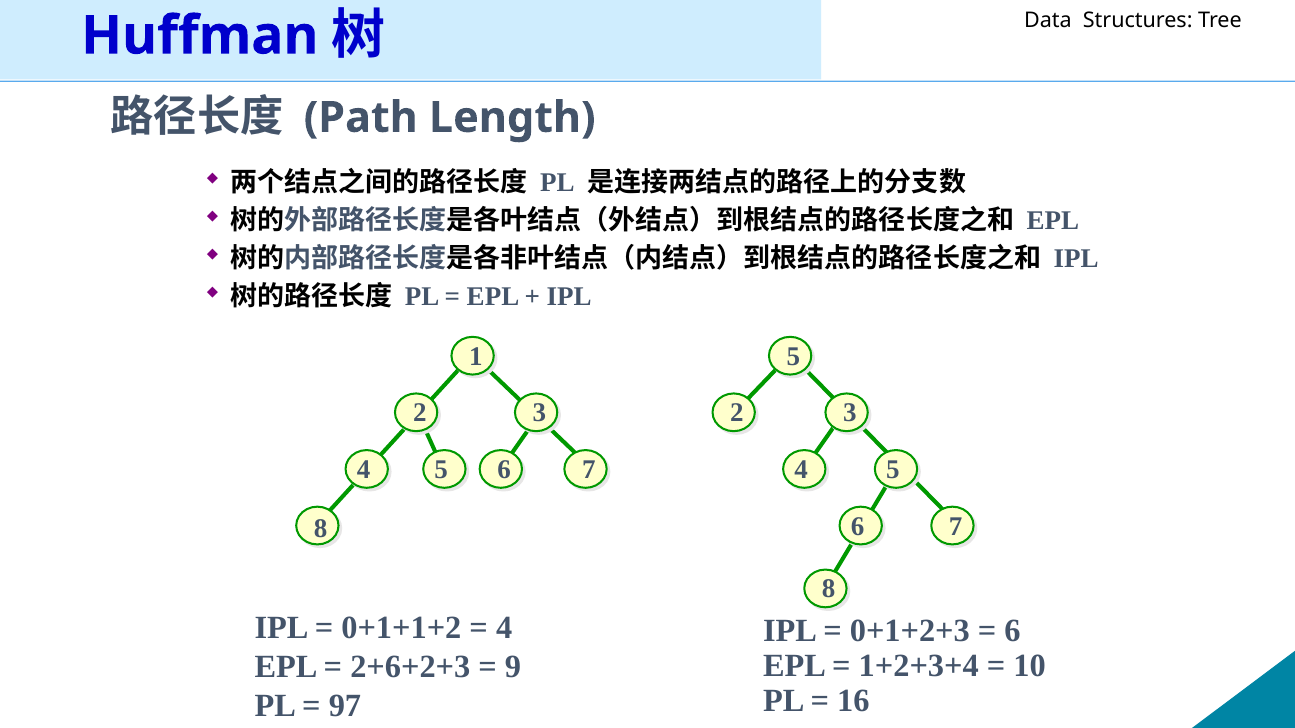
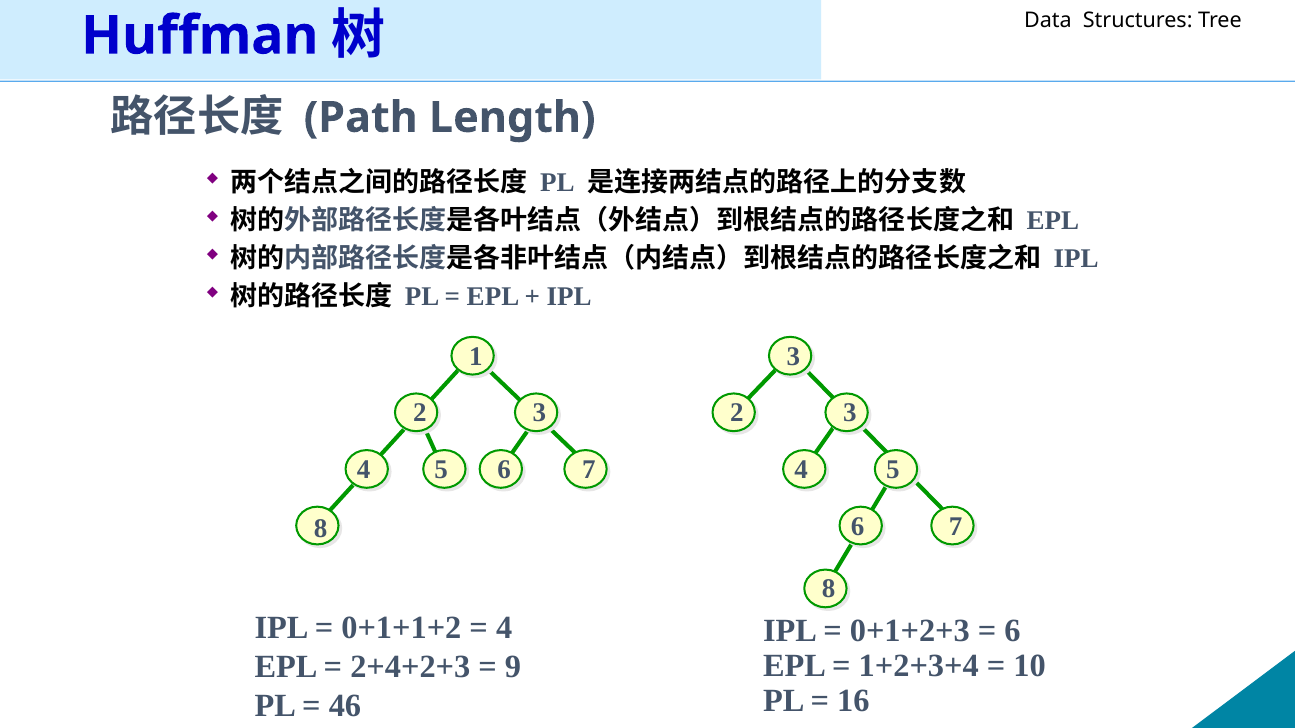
1 5: 5 -> 3
2+6+2+3: 2+6+2+3 -> 2+4+2+3
97: 97 -> 46
